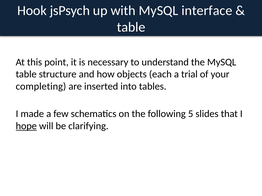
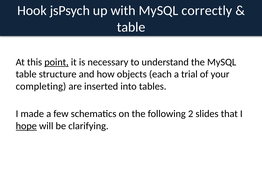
interface: interface -> correctly
point underline: none -> present
5: 5 -> 2
